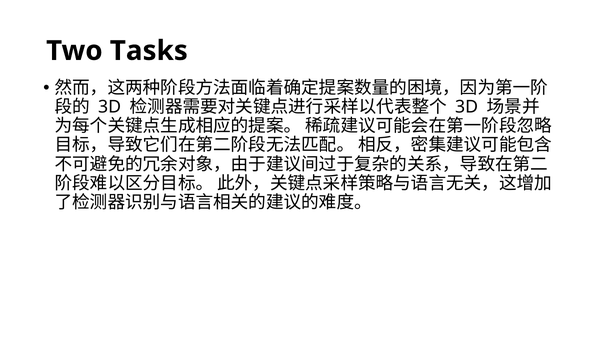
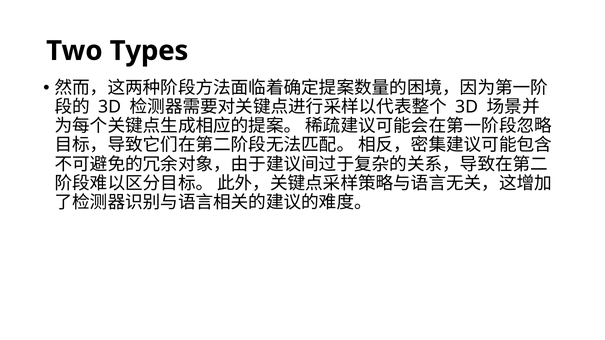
Tasks: Tasks -> Types
